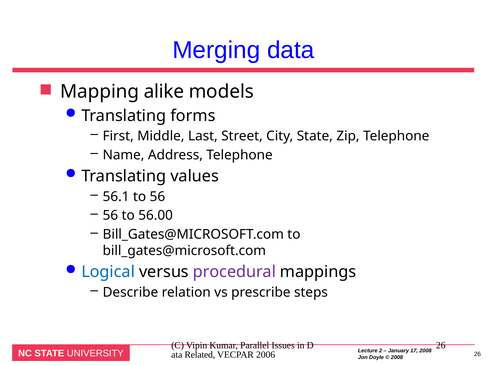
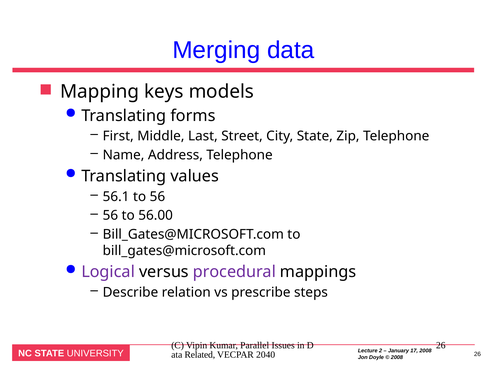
alike: alike -> keys
Logical colour: blue -> purple
2006: 2006 -> 2040
